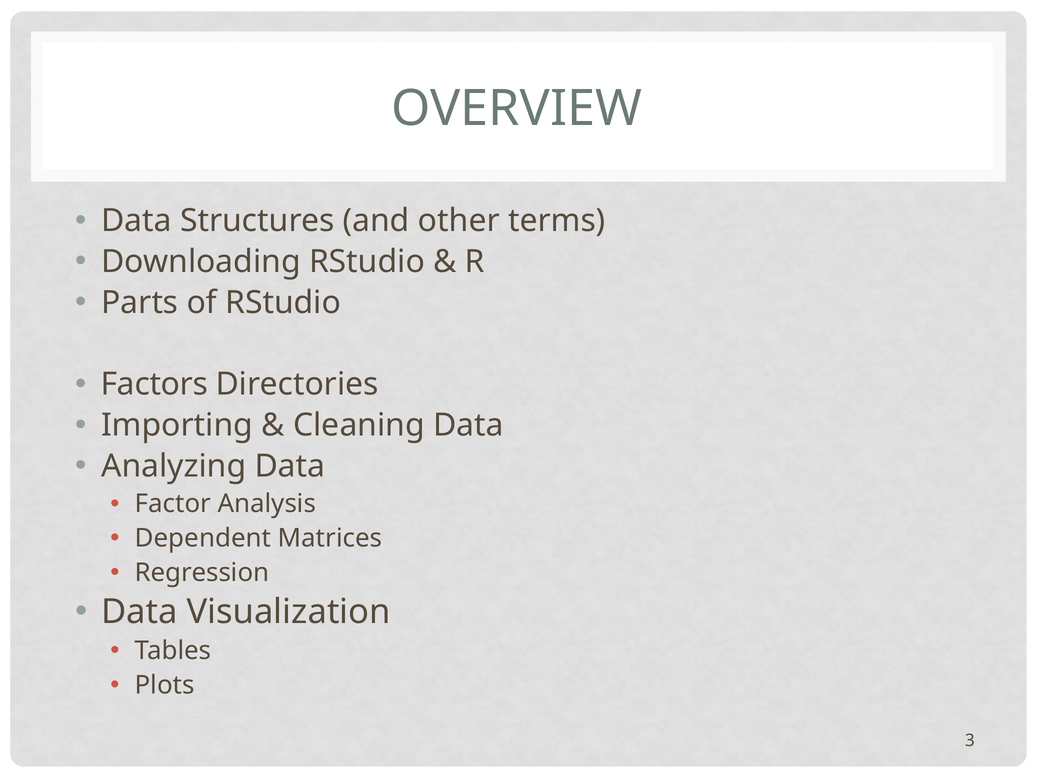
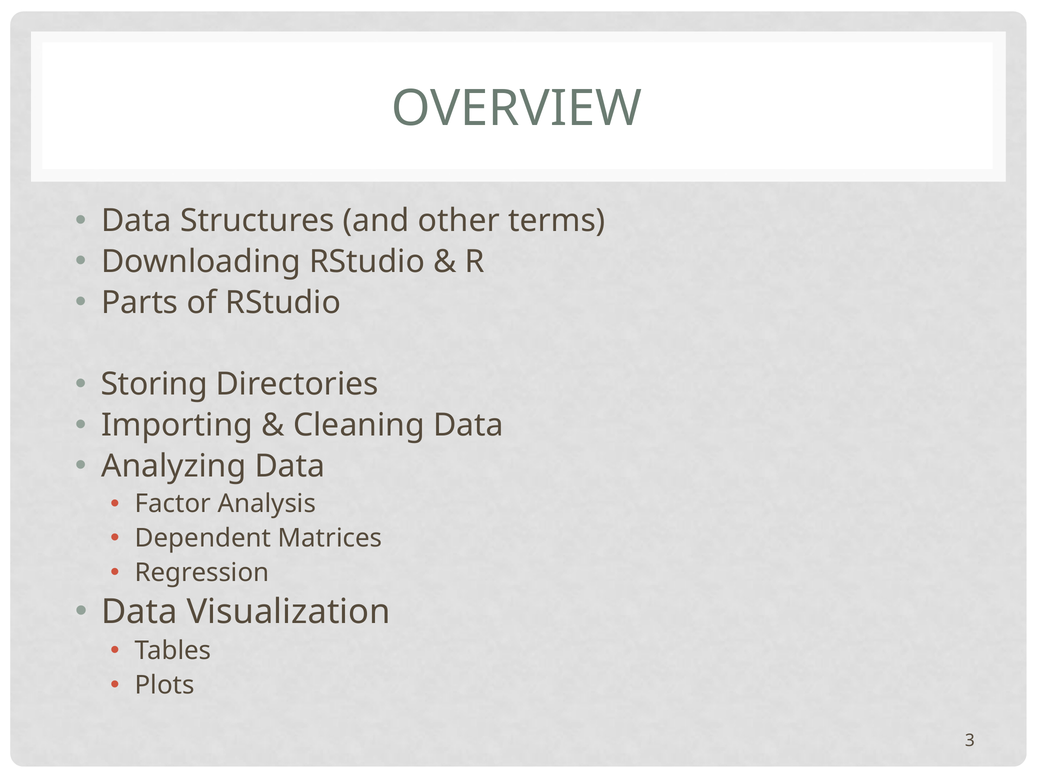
Factors: Factors -> Storing
